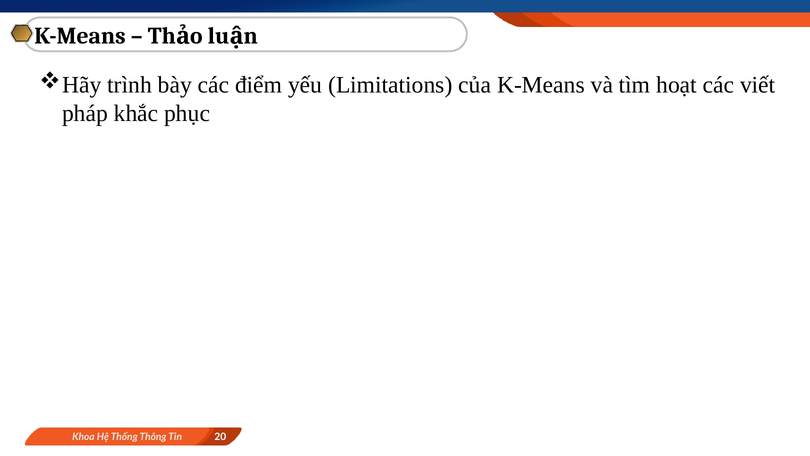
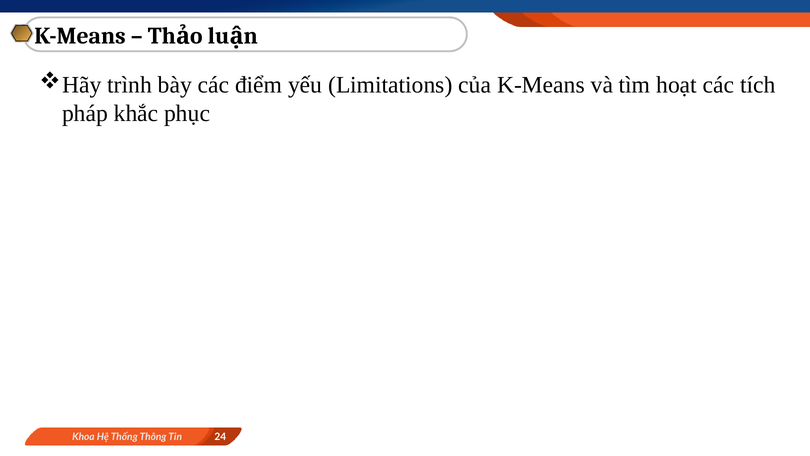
viết: viết -> tích
20: 20 -> 24
